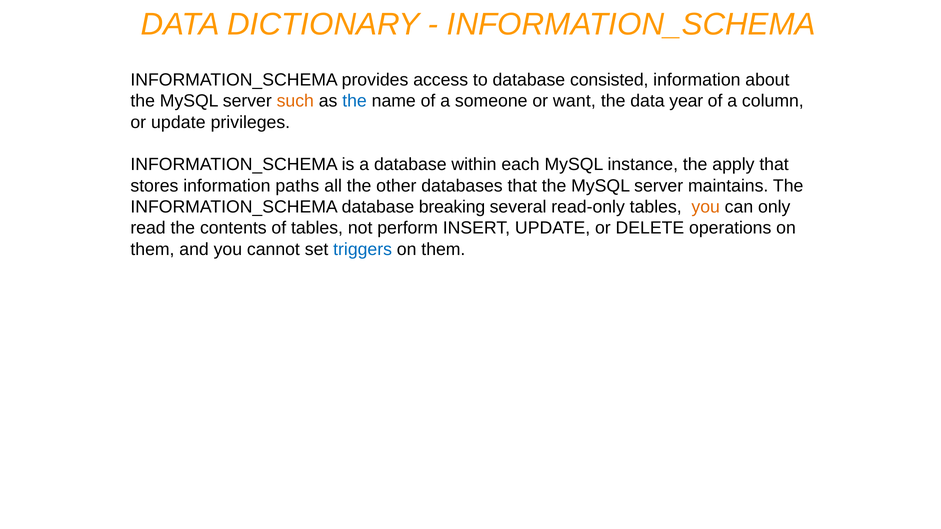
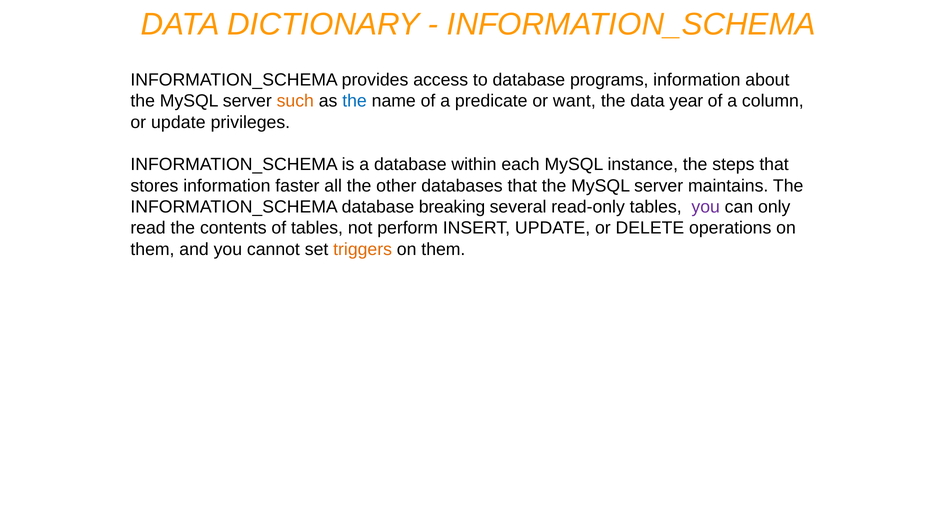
consisted: consisted -> programs
someone: someone -> predicate
apply: apply -> steps
paths: paths -> faster
you at (706, 207) colour: orange -> purple
triggers colour: blue -> orange
